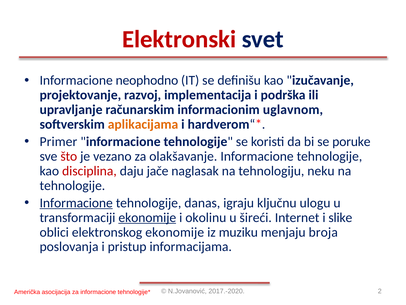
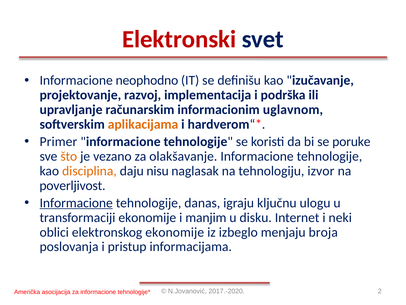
što colour: red -> orange
disciplina colour: red -> orange
jače: jače -> nisu
neku: neku -> izvor
tehnologije at (72, 185): tehnologije -> poverljivost
ekonomije at (147, 217) underline: present -> none
okolinu: okolinu -> manjim
šireći: šireći -> disku
slike: slike -> neki
muziku: muziku -> izbeglo
